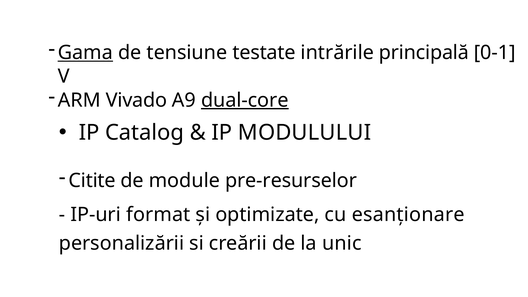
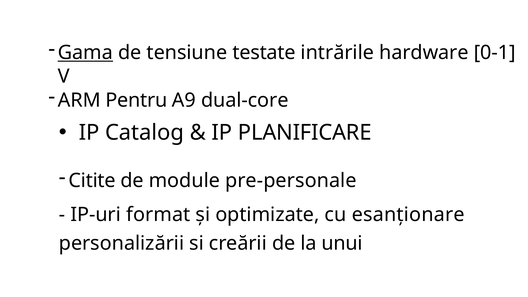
principală: principală -> hardware
Vivado: Vivado -> Pentru
dual-core underline: present -> none
MODULULUI: MODULULUI -> PLANIFICARE
pre-resurselor: pre-resurselor -> pre-personale
unic: unic -> unui
